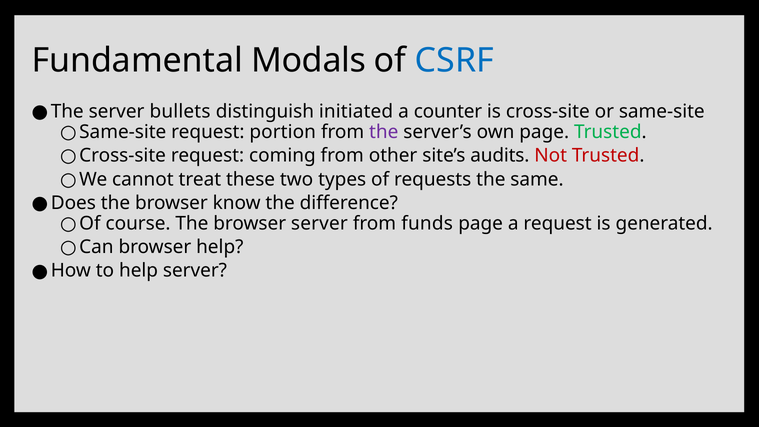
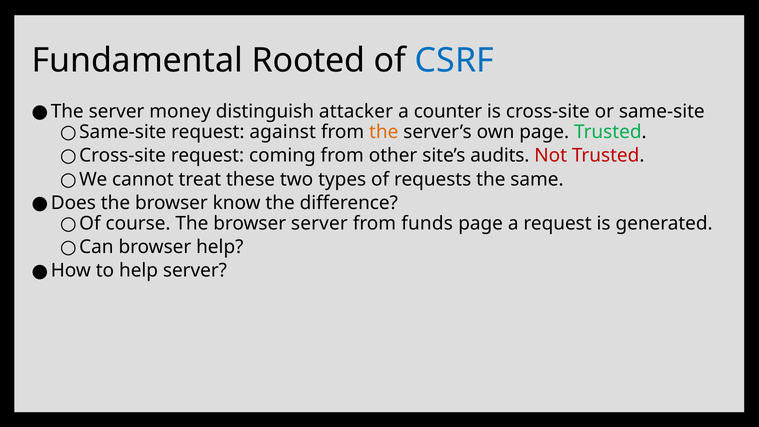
Modals: Modals -> Rooted
bullets: bullets -> money
initiated: initiated -> attacker
portion: portion -> against
the at (384, 132) colour: purple -> orange
